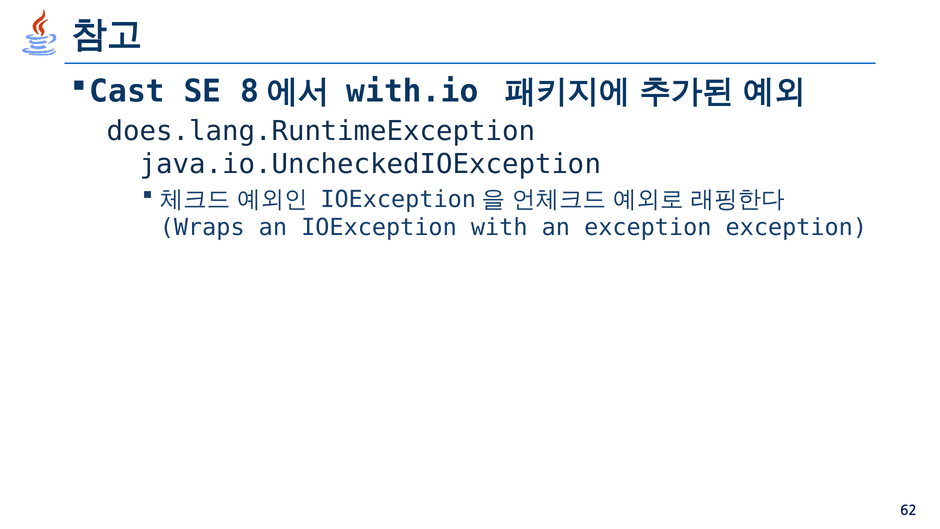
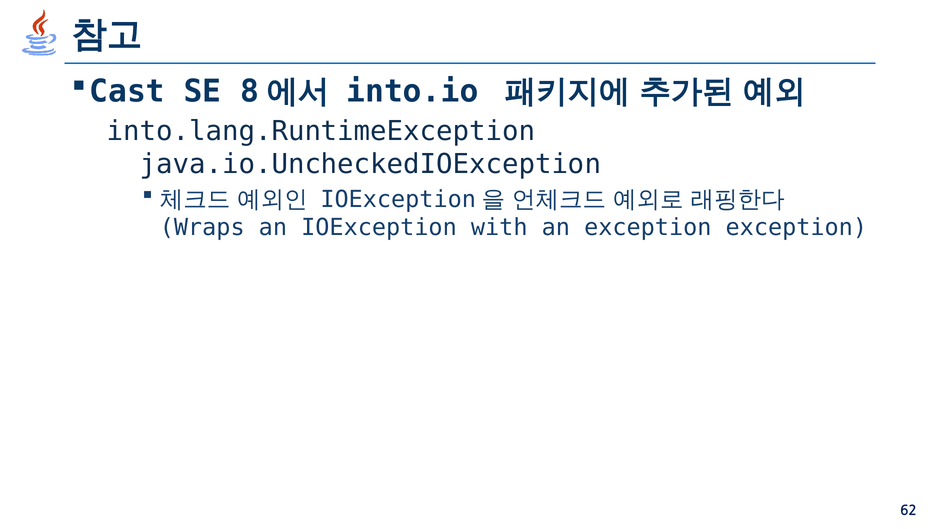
with.io: with.io -> into.io
does.lang.RuntimeException: does.lang.RuntimeException -> into.lang.RuntimeException
